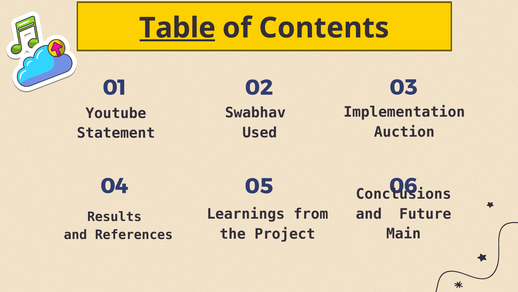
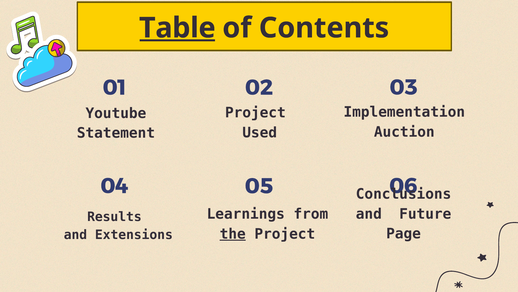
Swabhav at (255, 113): Swabhav -> Project
Main: Main -> Page
the underline: none -> present
References: References -> Extensions
